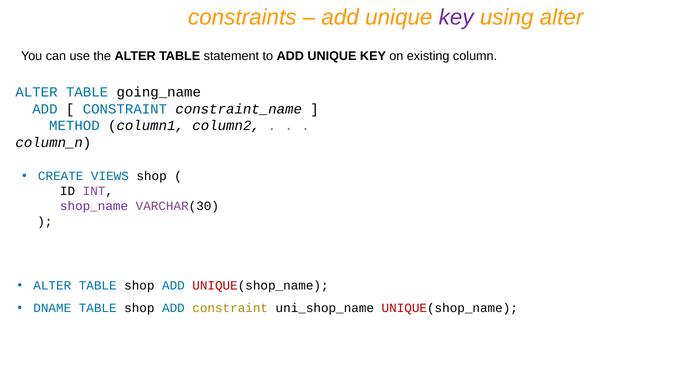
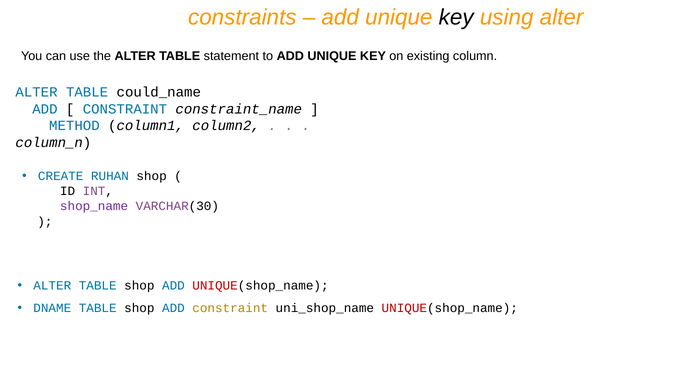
key at (456, 18) colour: purple -> black
going_name: going_name -> could_name
VIEWS: VIEWS -> RUHAN
